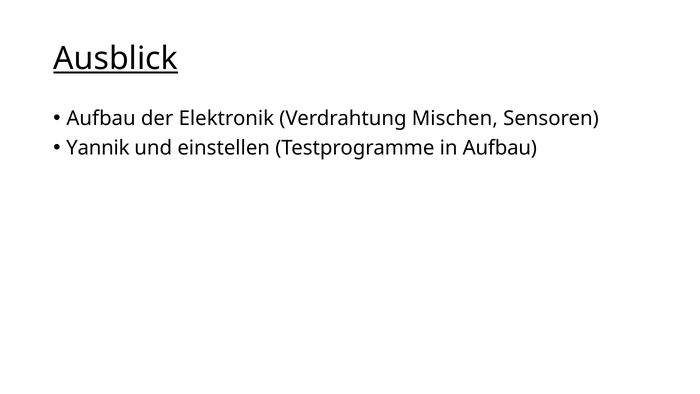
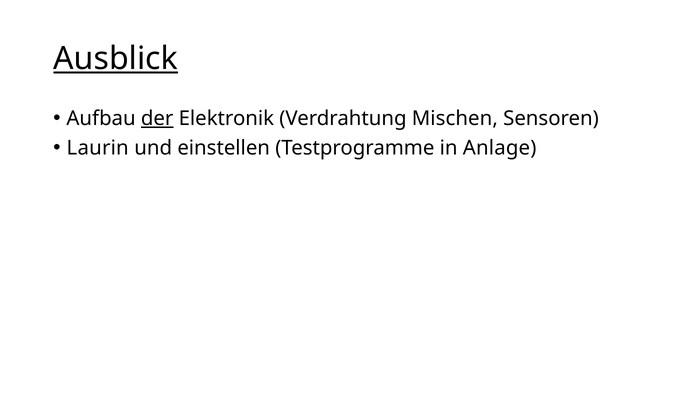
der underline: none -> present
Yannik: Yannik -> Laurin
in Aufbau: Aufbau -> Anlage
